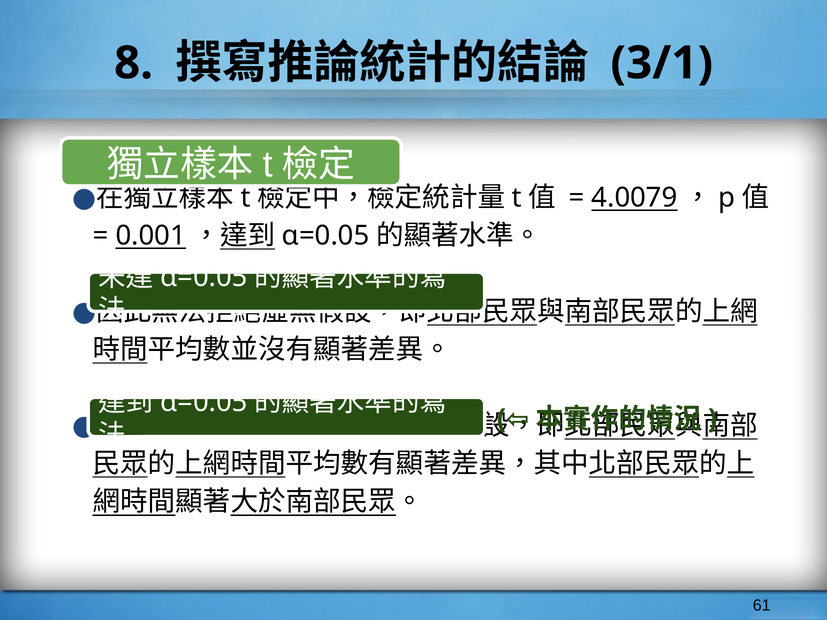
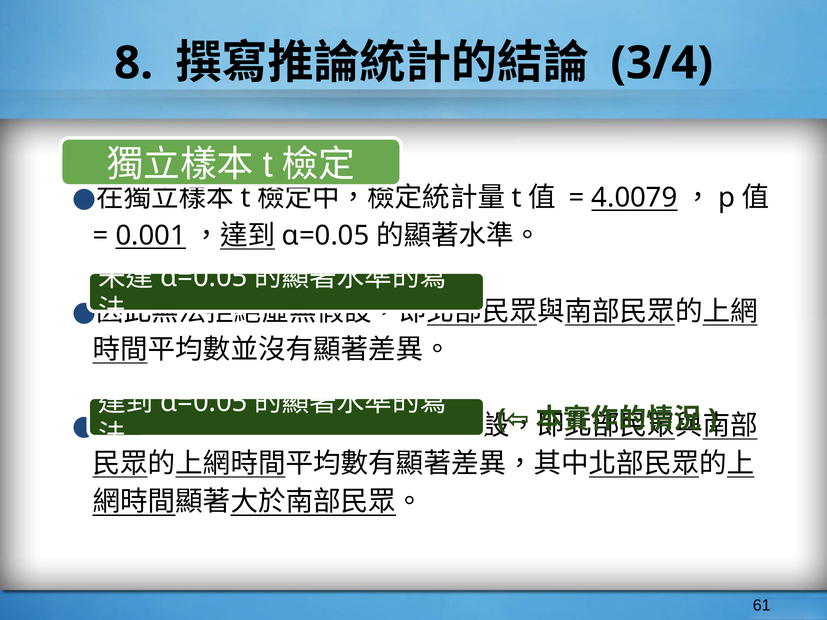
3/1: 3/1 -> 3/4
